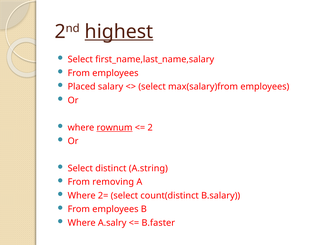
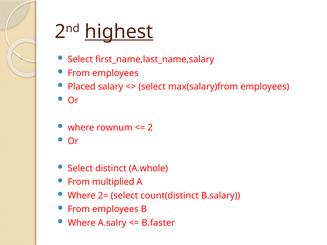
rownum underline: present -> none
A.string: A.string -> A.whole
removing: removing -> multiplied
